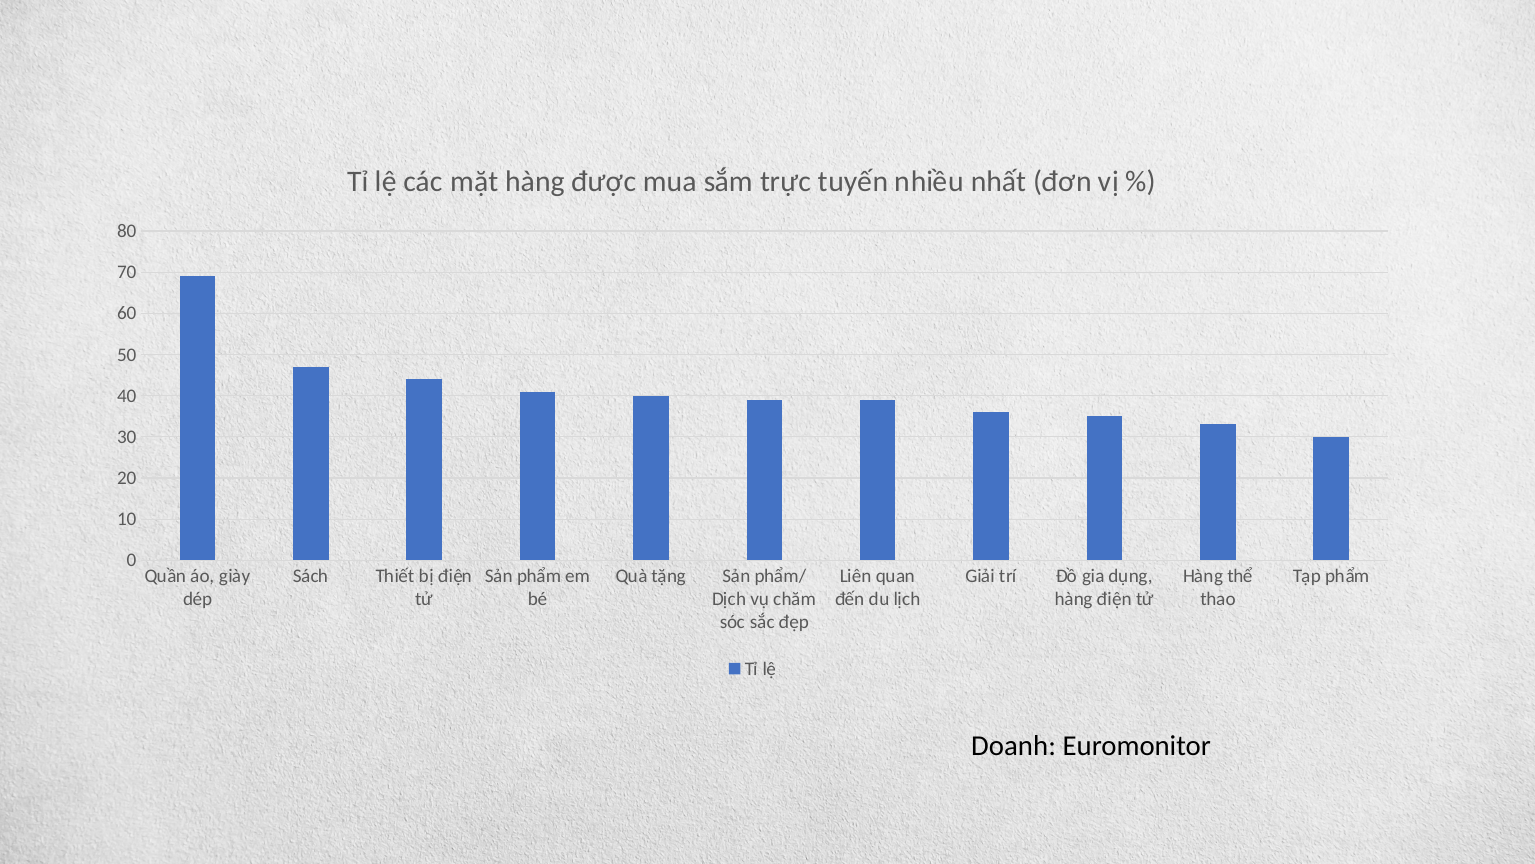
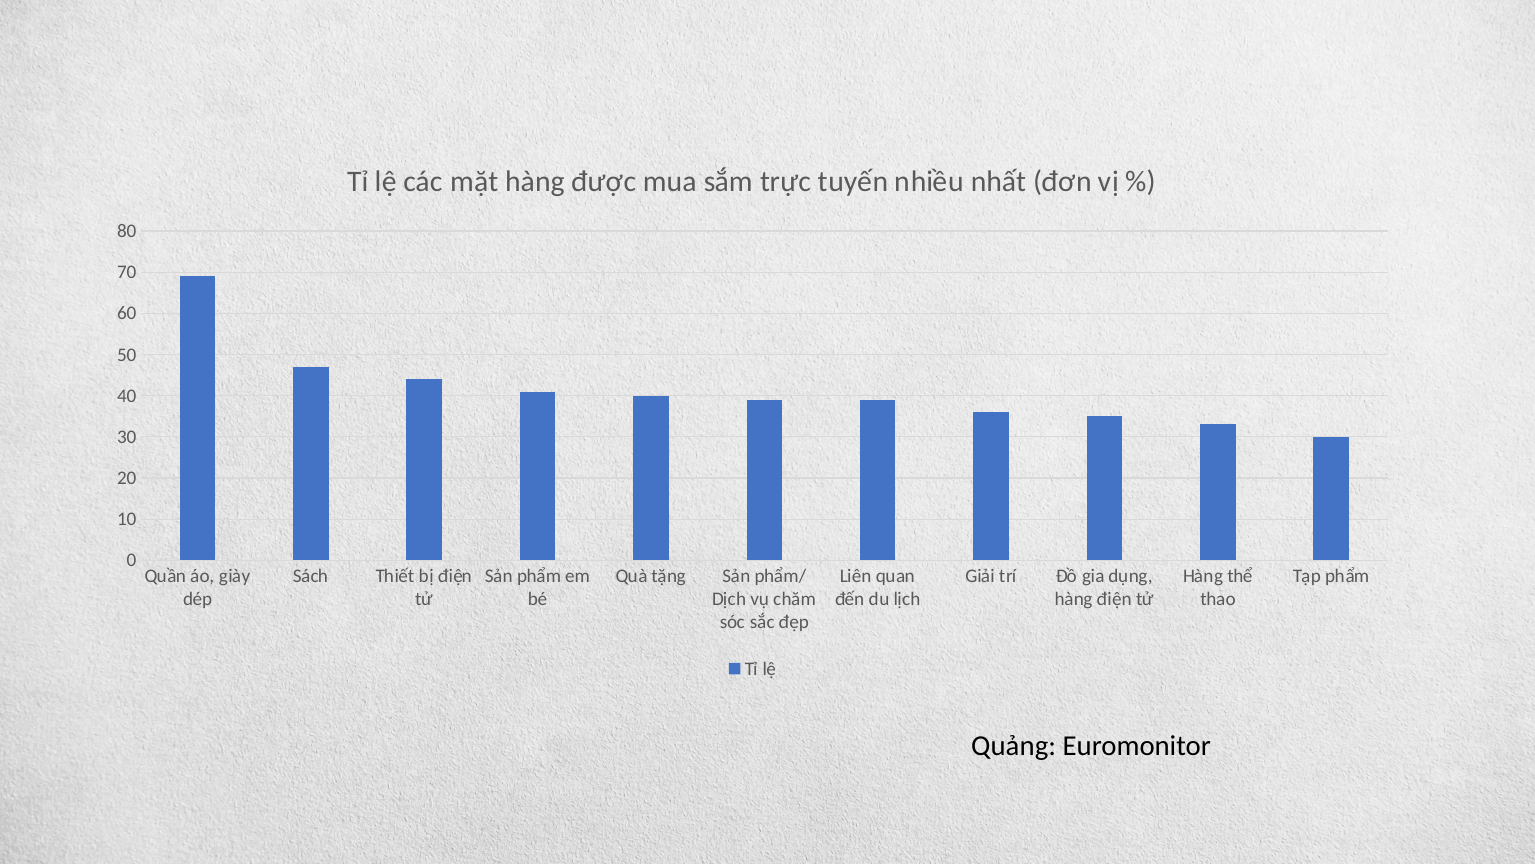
Doanh: Doanh -> Quảng
